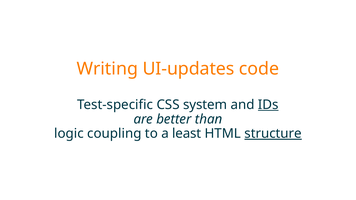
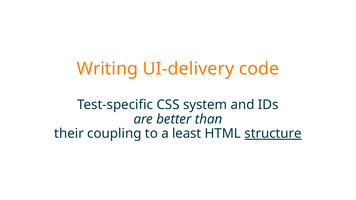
UI-updates: UI-updates -> UI-delivery
IDs underline: present -> none
logic: logic -> their
